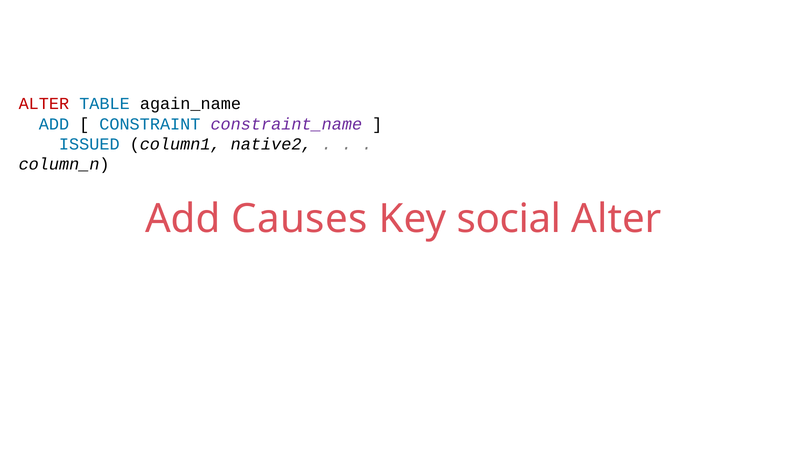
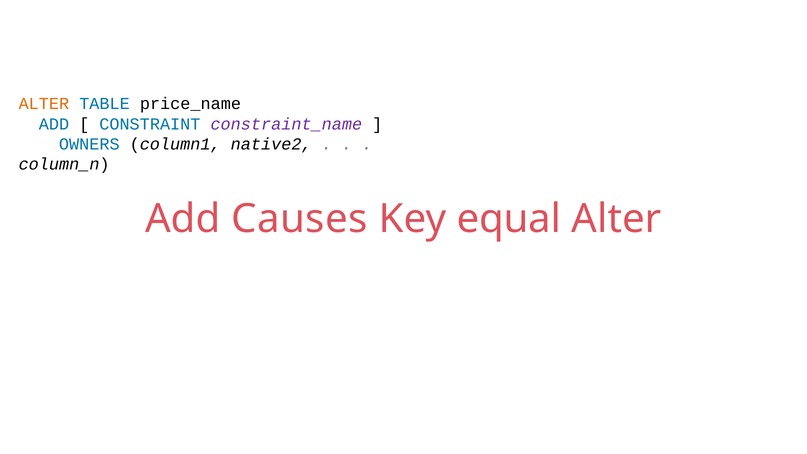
ALTER at (44, 104) colour: red -> orange
again_name: again_name -> price_name
ISSUED: ISSUED -> OWNERS
social: social -> equal
